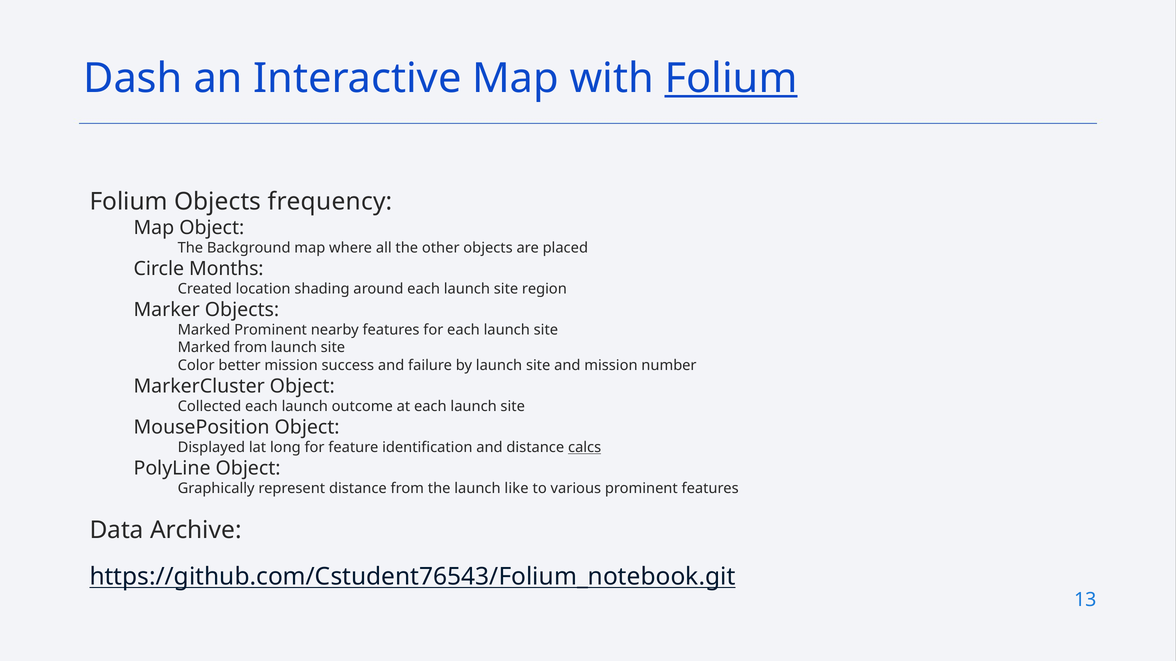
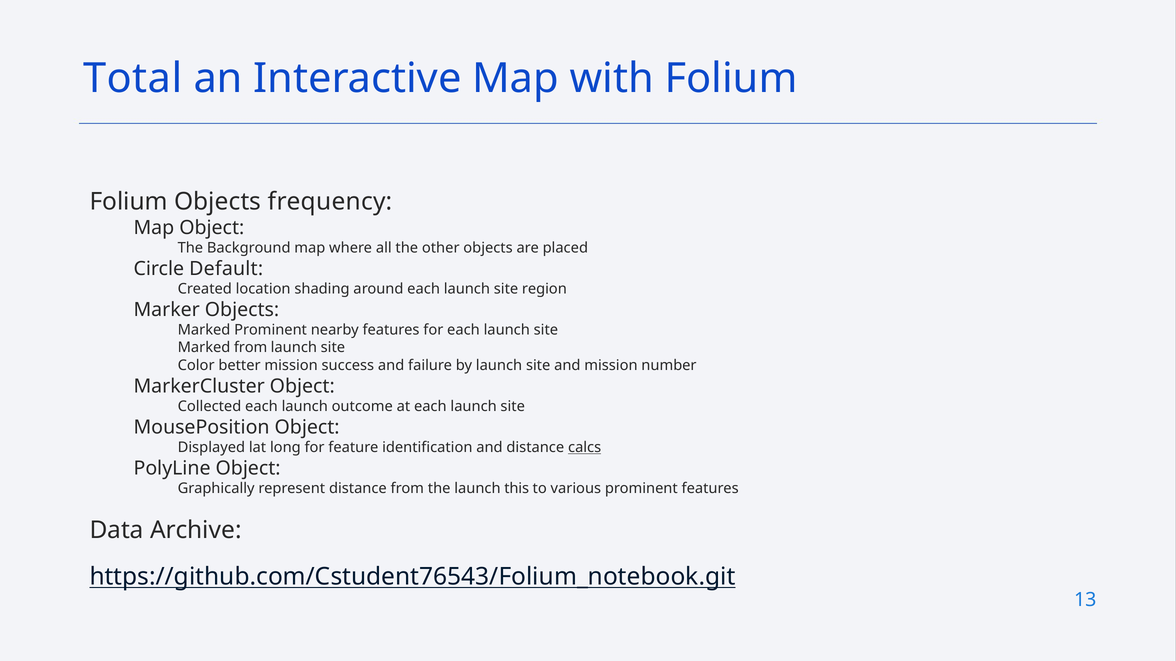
Dash: Dash -> Total
Folium at (731, 79) underline: present -> none
Months: Months -> Default
like: like -> this
